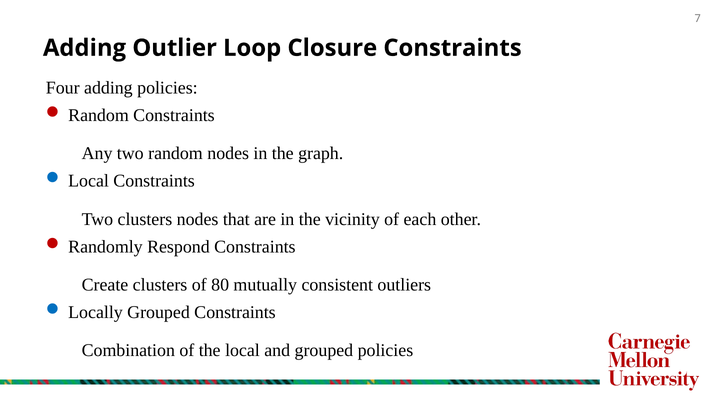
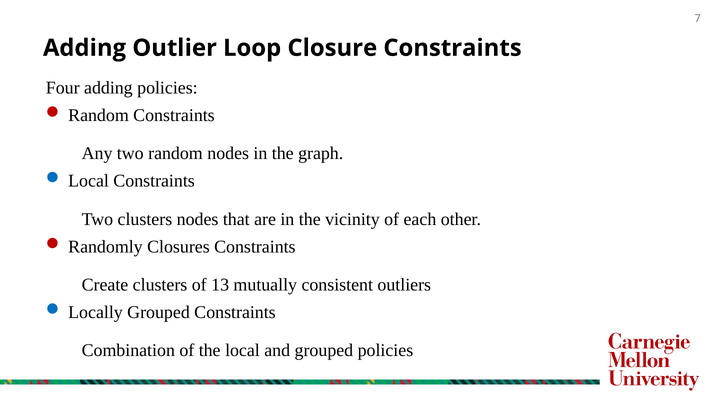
Respond: Respond -> Closures
80: 80 -> 13
